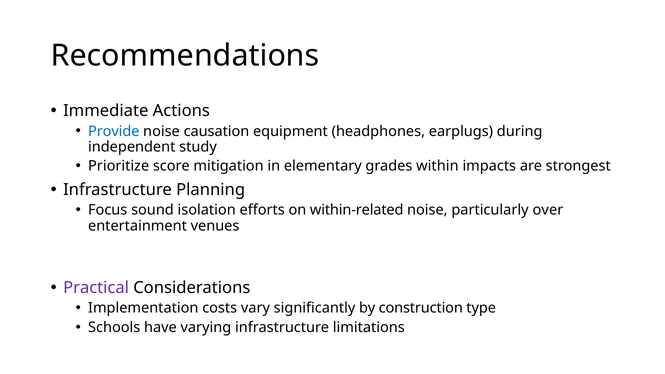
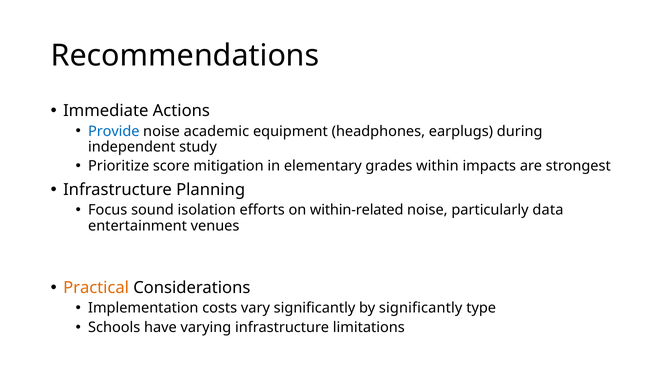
causation: causation -> academic
over: over -> data
Practical colour: purple -> orange
by construction: construction -> significantly
